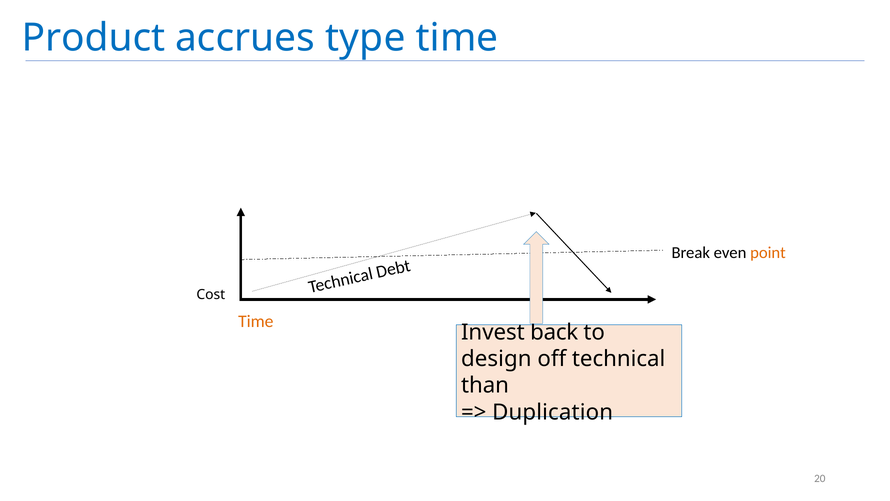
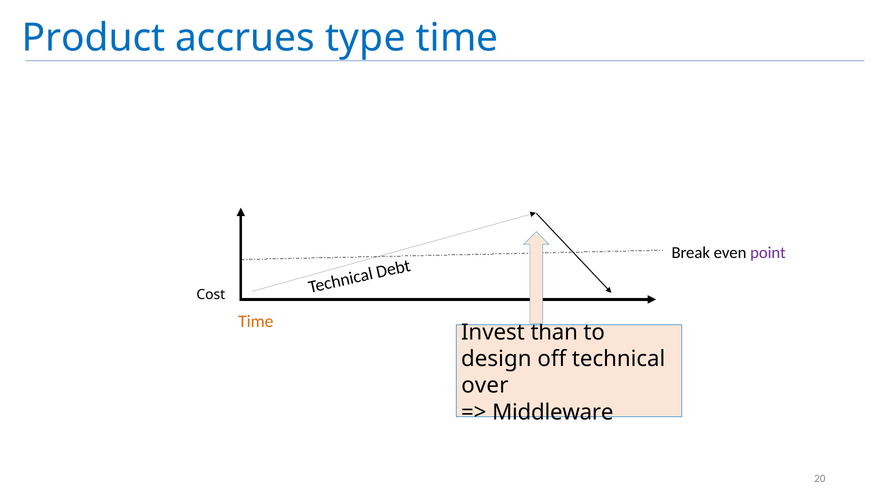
point colour: orange -> purple
back: back -> than
than: than -> over
Duplication: Duplication -> Middleware
